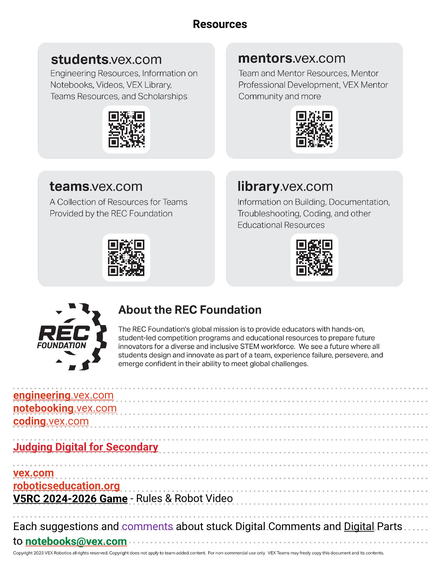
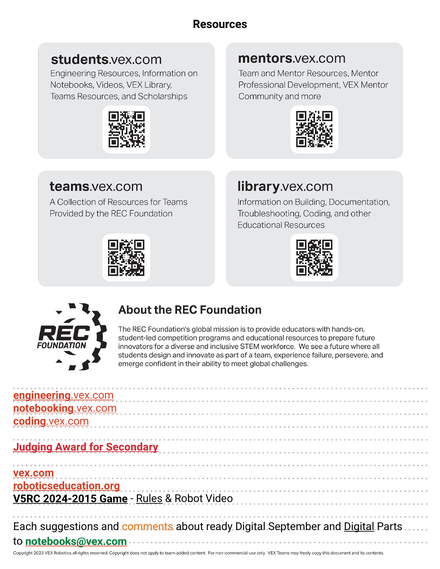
Judging Digital: Digital -> Award
2024-2026: 2024-2026 -> 2024-2015
Rules underline: none -> present
comments at (148, 527) colour: purple -> orange
stuck: stuck -> ready
Digital Comments: Comments -> September
